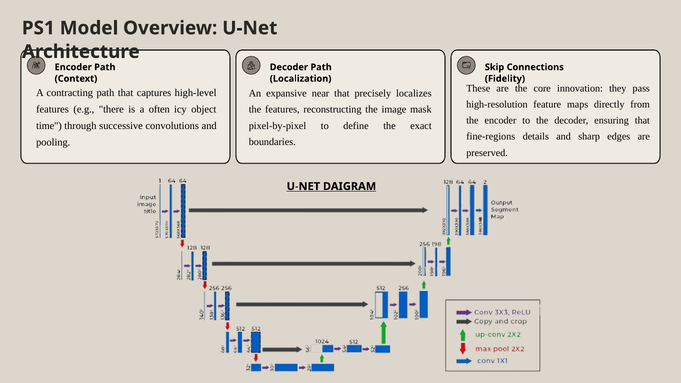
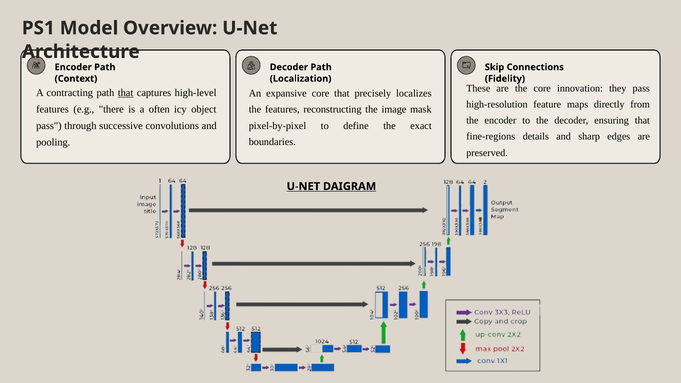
that at (126, 93) underline: none -> present
expansive near: near -> core
time at (49, 126): time -> pass
